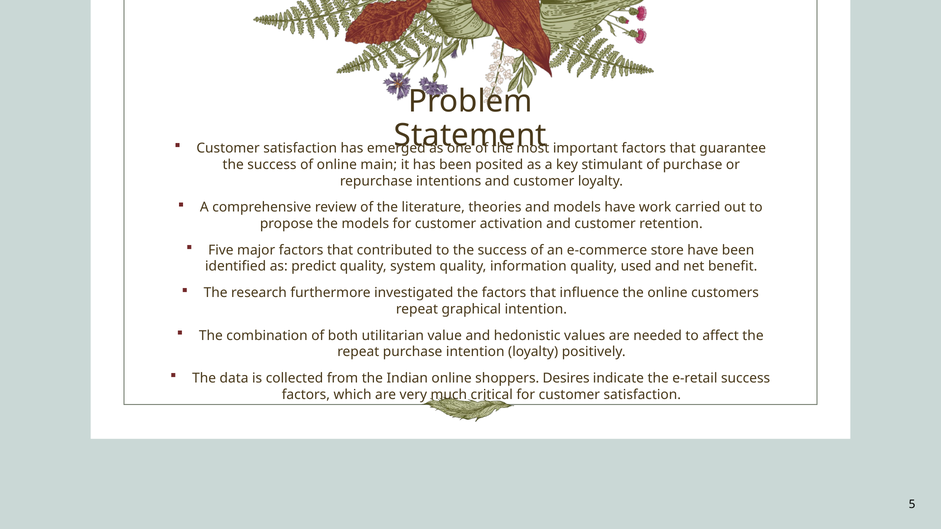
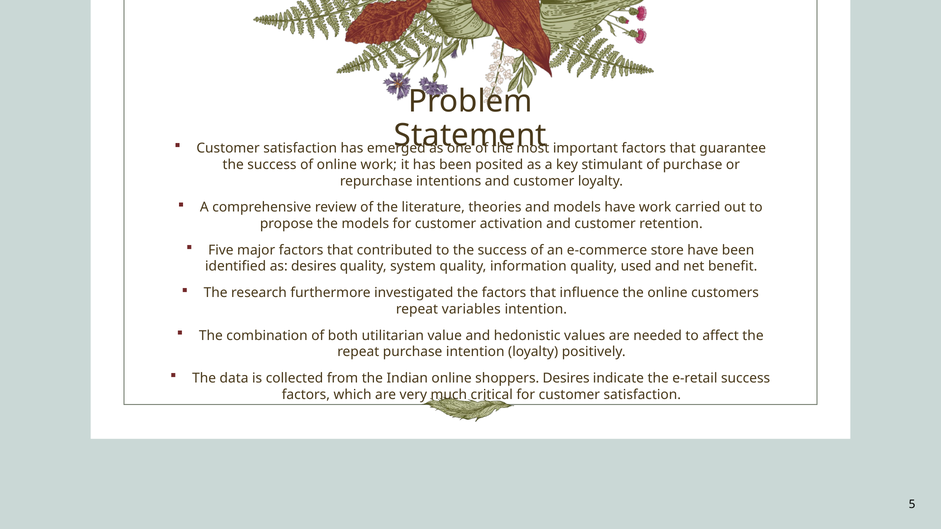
online main: main -> work
as predict: predict -> desires
graphical: graphical -> variables
